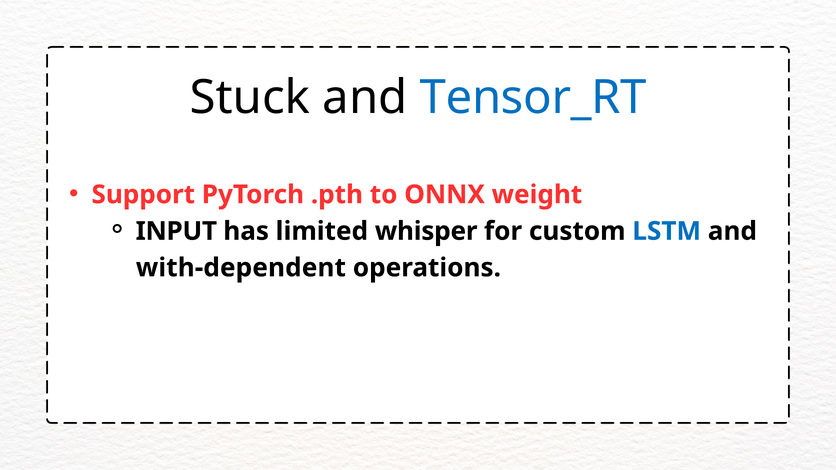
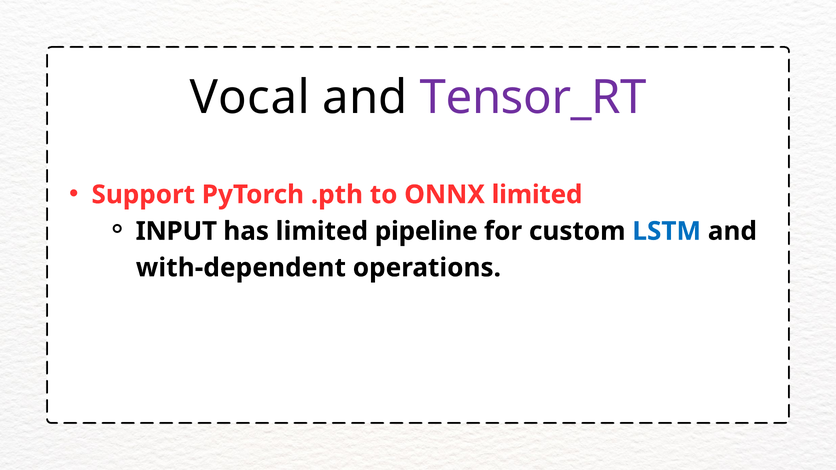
Stuck: Stuck -> Vocal
Tensor_RT colour: blue -> purple
ONNX weight: weight -> limited
whisper: whisper -> pipeline
